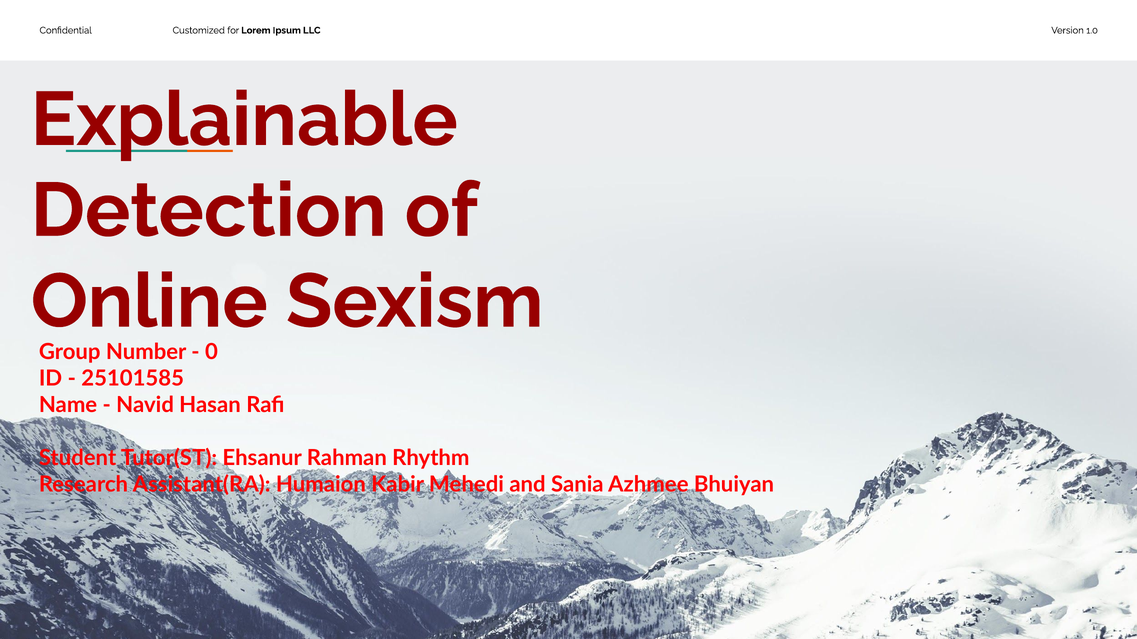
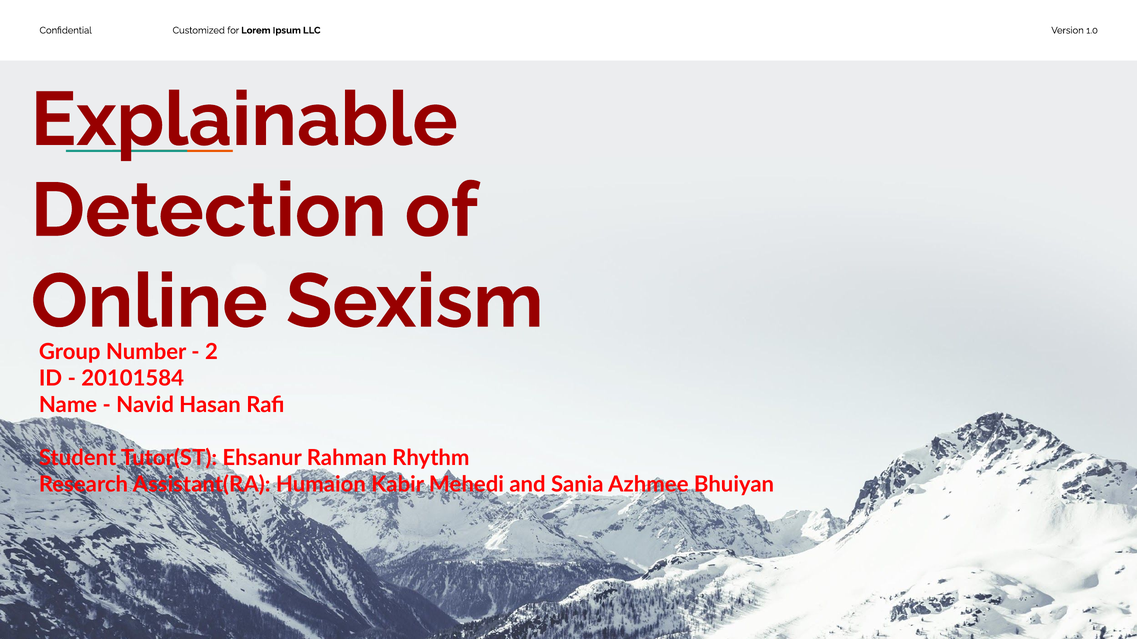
0: 0 -> 2
25101585: 25101585 -> 20101584
